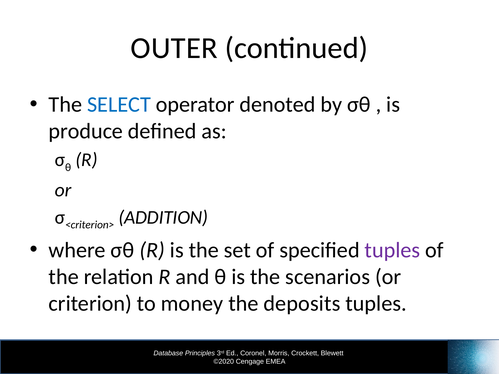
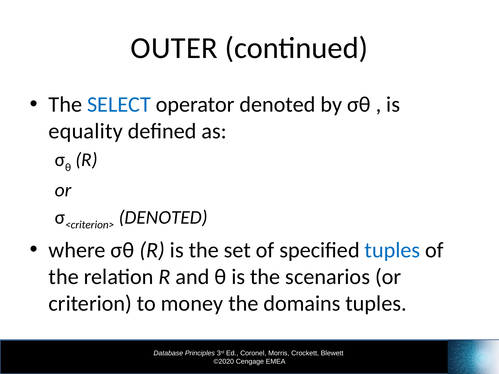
produce: produce -> equality
ADDITION at (163, 218): ADDITION -> DENOTED
tuples at (392, 250) colour: purple -> blue
deposits: deposits -> domains
